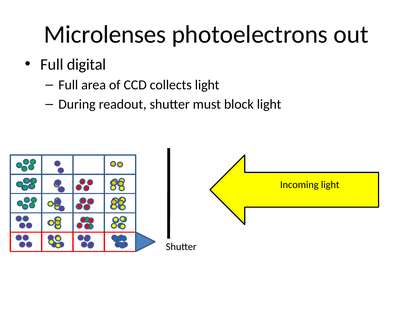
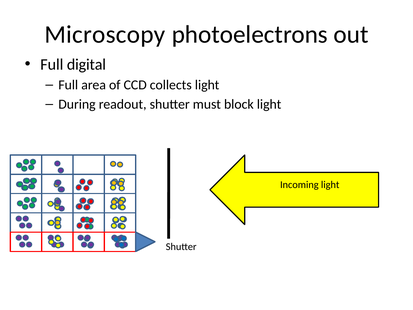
Microlenses: Microlenses -> Microscopy
